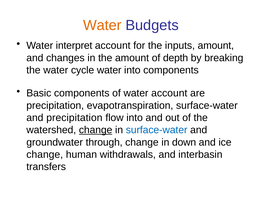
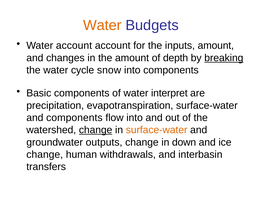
Water interpret: interpret -> account
breaking underline: none -> present
cycle water: water -> snow
water account: account -> interpret
and precipitation: precipitation -> components
surface-water at (157, 130) colour: blue -> orange
through: through -> outputs
